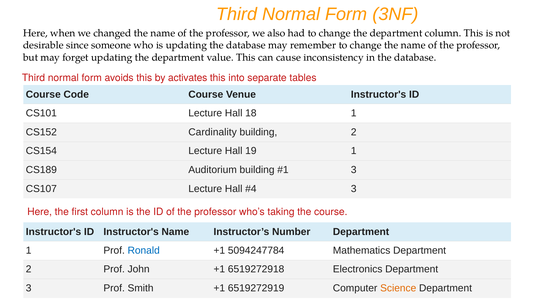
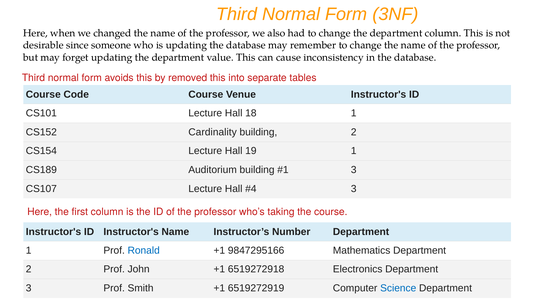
activates: activates -> removed
5094247784: 5094247784 -> 9847295166
Science colour: orange -> blue
